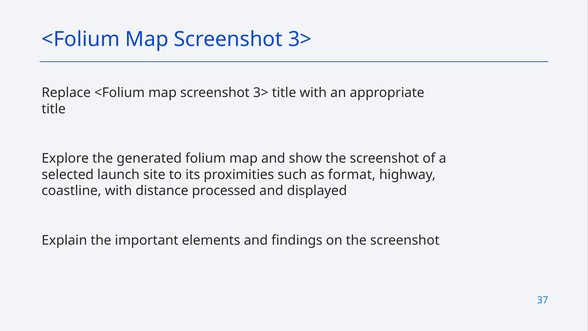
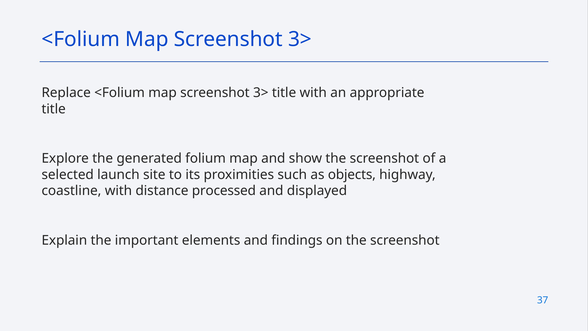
format: format -> objects
